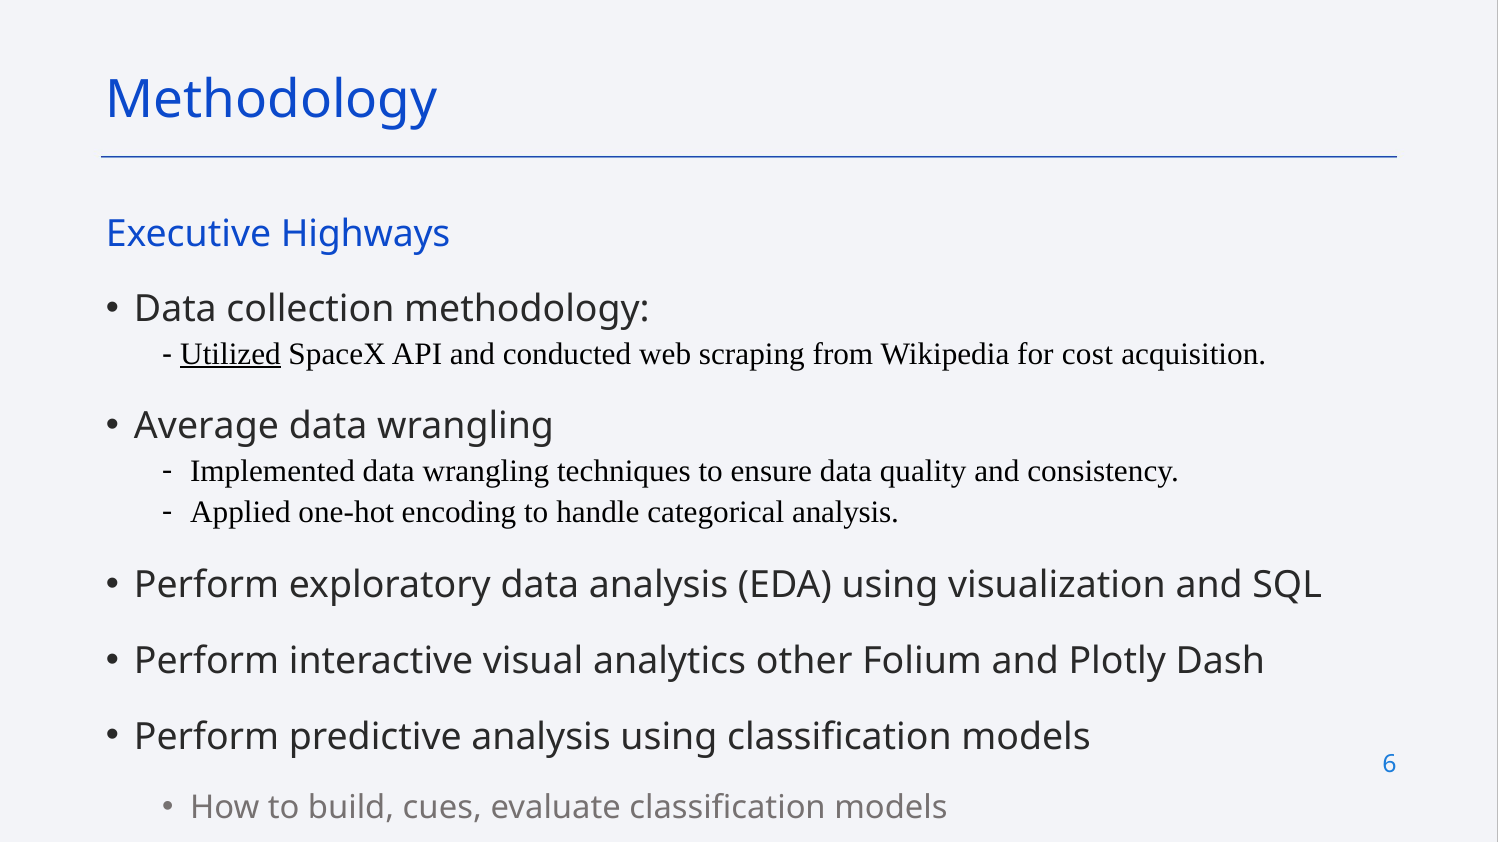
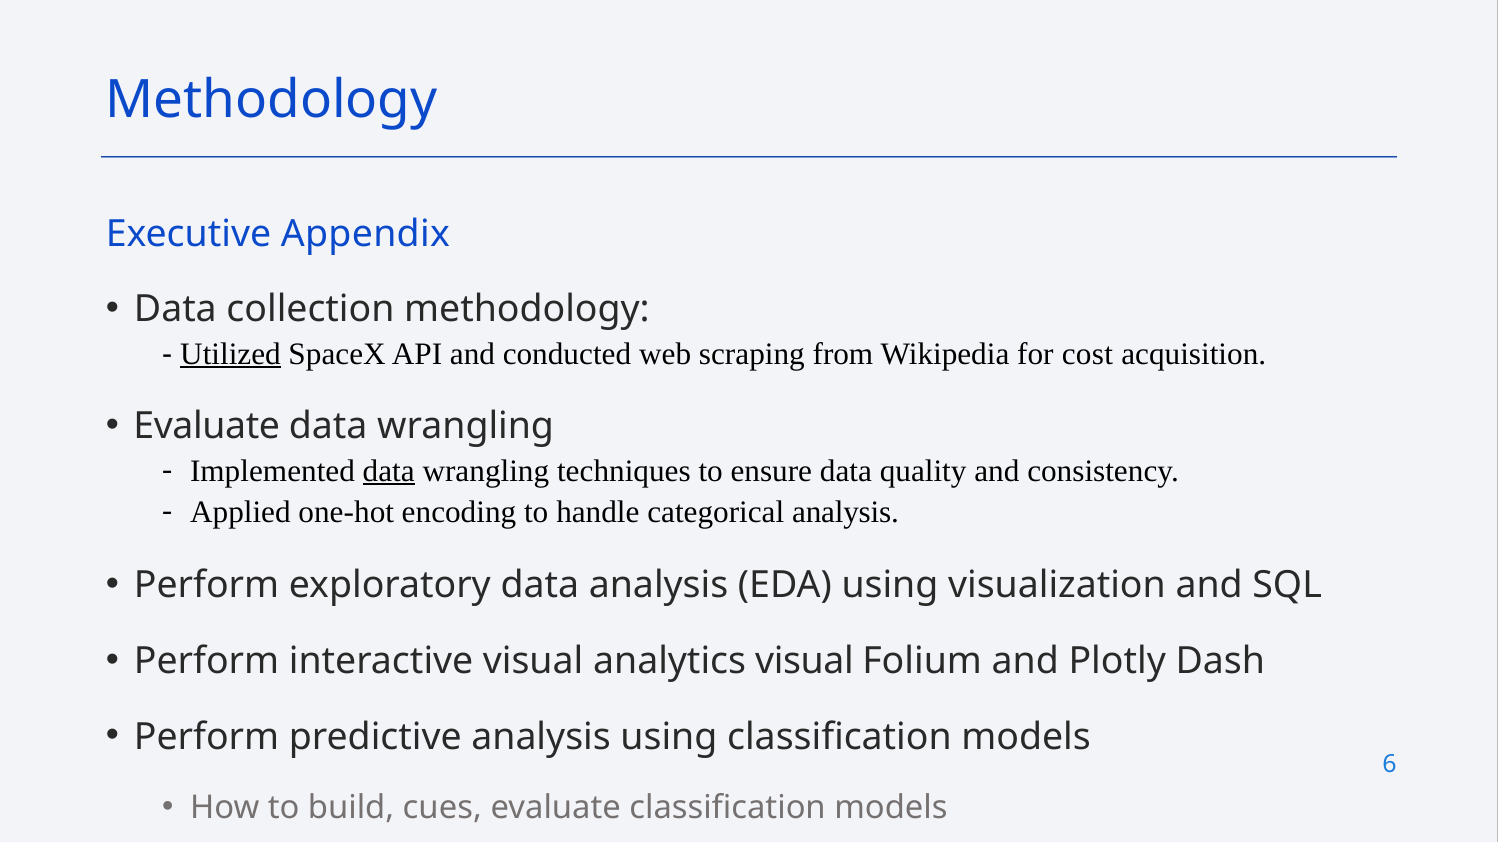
Highways: Highways -> Appendix
Average at (206, 427): Average -> Evaluate
data at (389, 471) underline: none -> present
analytics other: other -> visual
